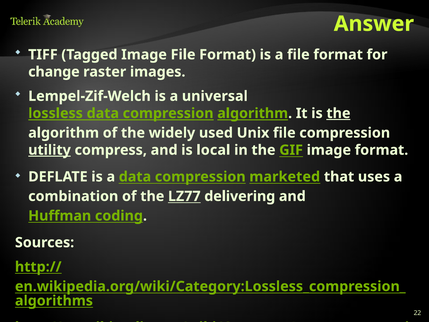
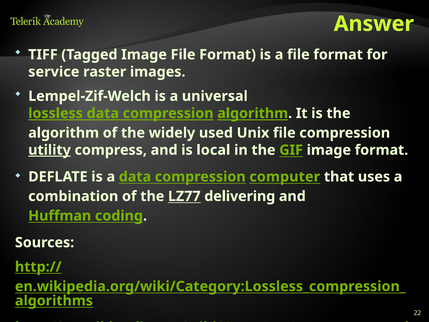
change: change -> service
the at (338, 113) underline: present -> none
marketed: marketed -> computer
